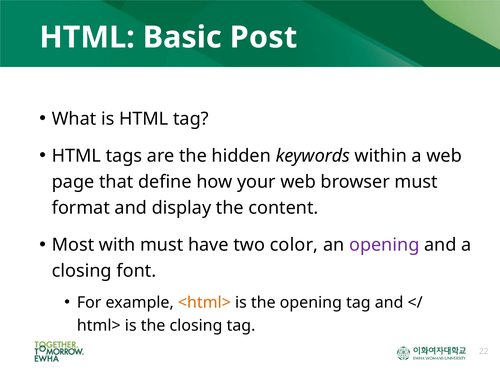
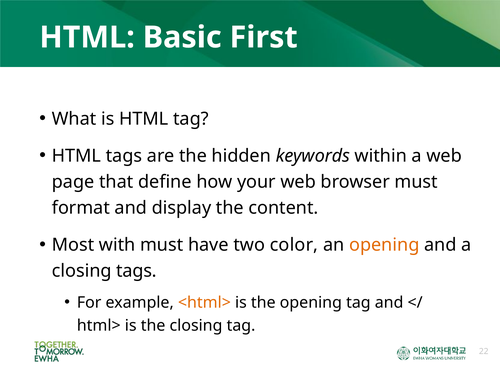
Post: Post -> First
opening at (384, 245) colour: purple -> orange
closing font: font -> tags
